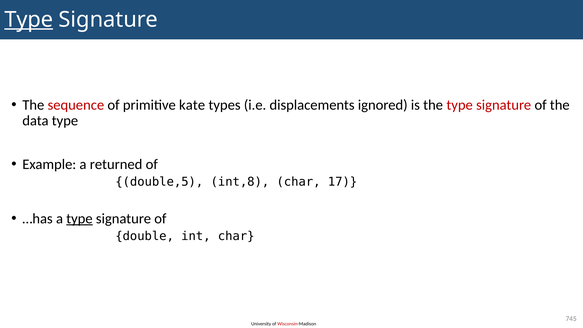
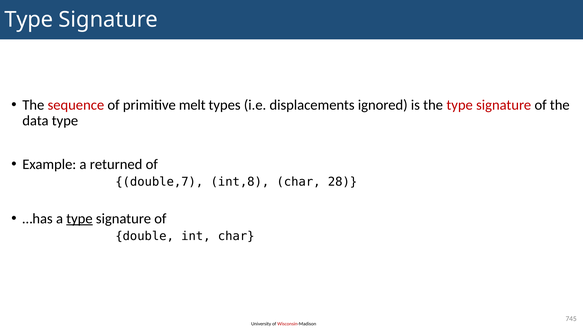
Type at (29, 20) underline: present -> none
kate: kate -> melt
double,5: double,5 -> double,7
17: 17 -> 28
